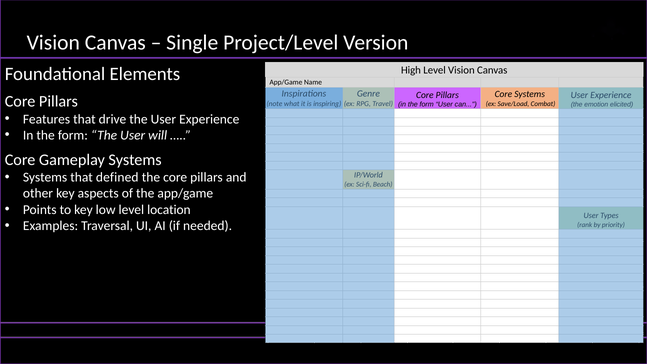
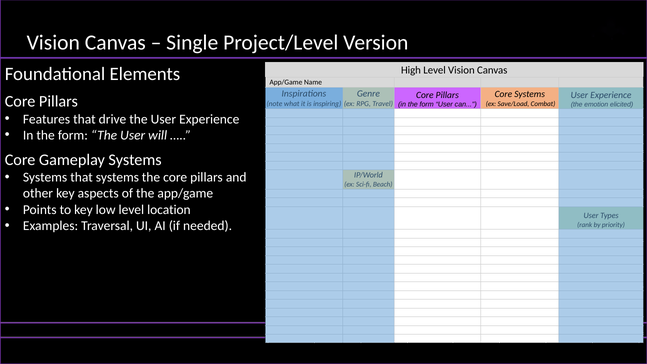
that defined: defined -> systems
